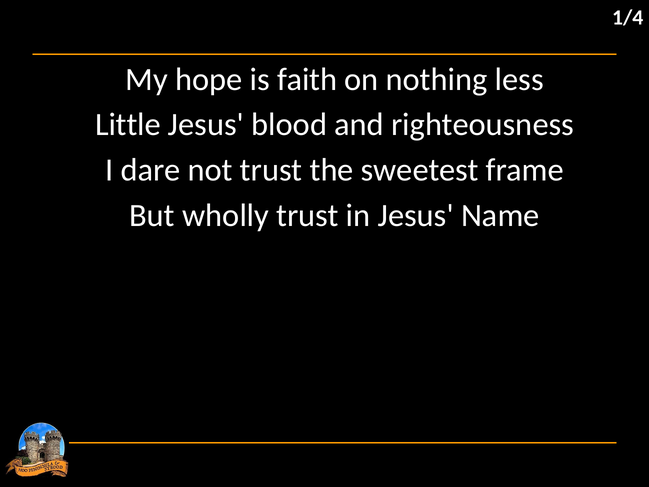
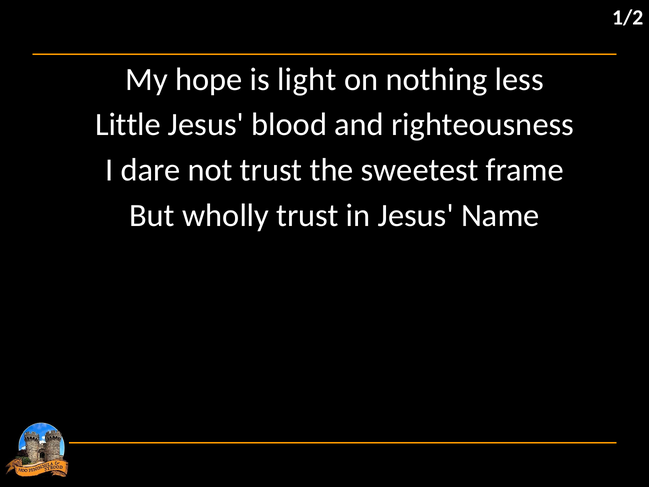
1/4: 1/4 -> 1/2
faith: faith -> light
